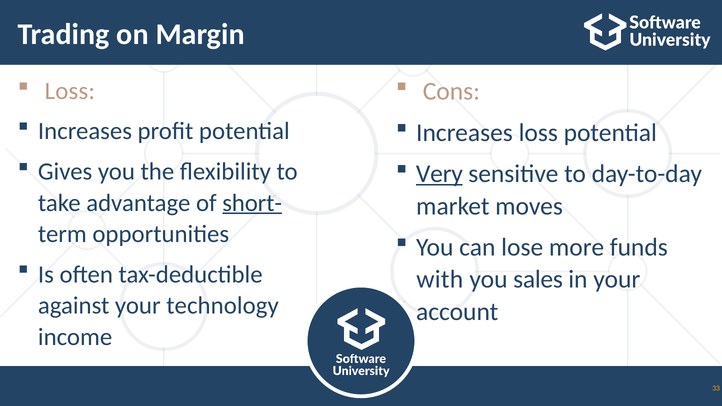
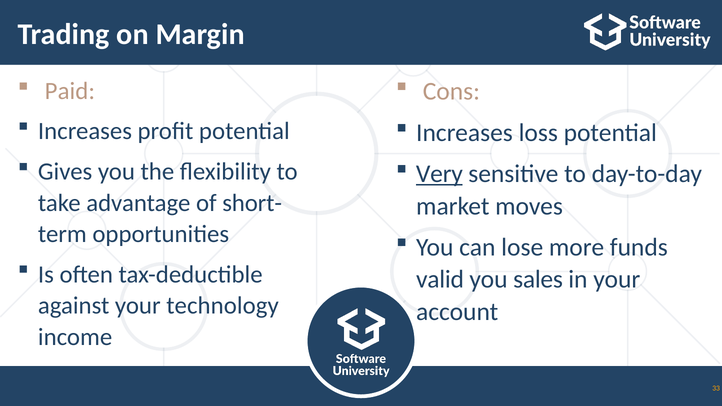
Loss at (70, 91): Loss -> Paid
short- underline: present -> none
with: with -> valid
